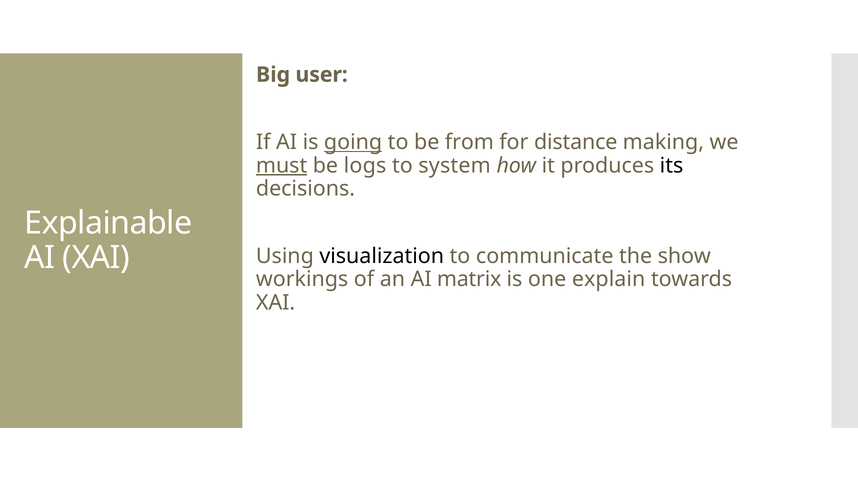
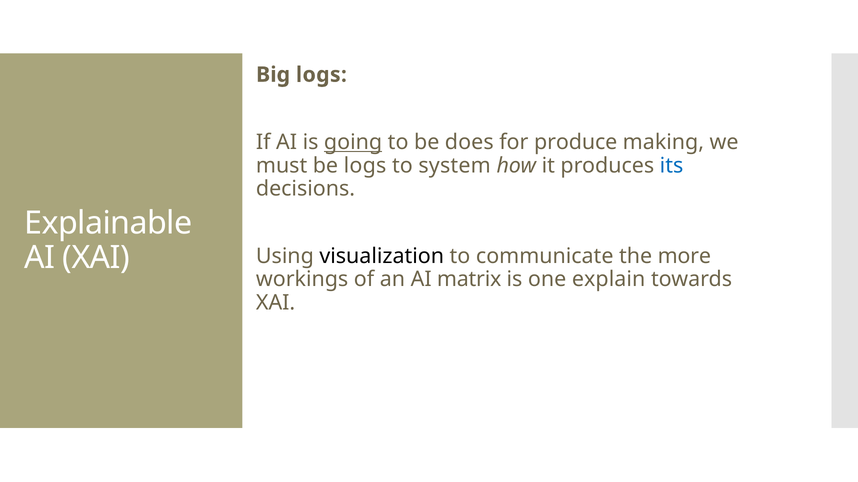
Big user: user -> logs
from: from -> does
distance: distance -> produce
must underline: present -> none
its colour: black -> blue
show: show -> more
